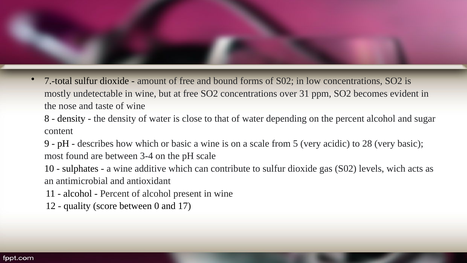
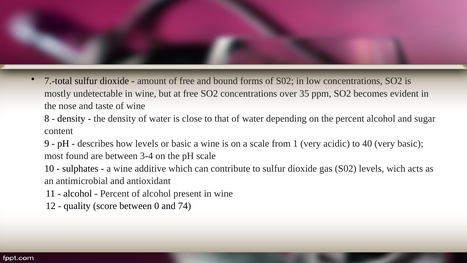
31: 31 -> 35
how which: which -> levels
5: 5 -> 1
28: 28 -> 40
17: 17 -> 74
